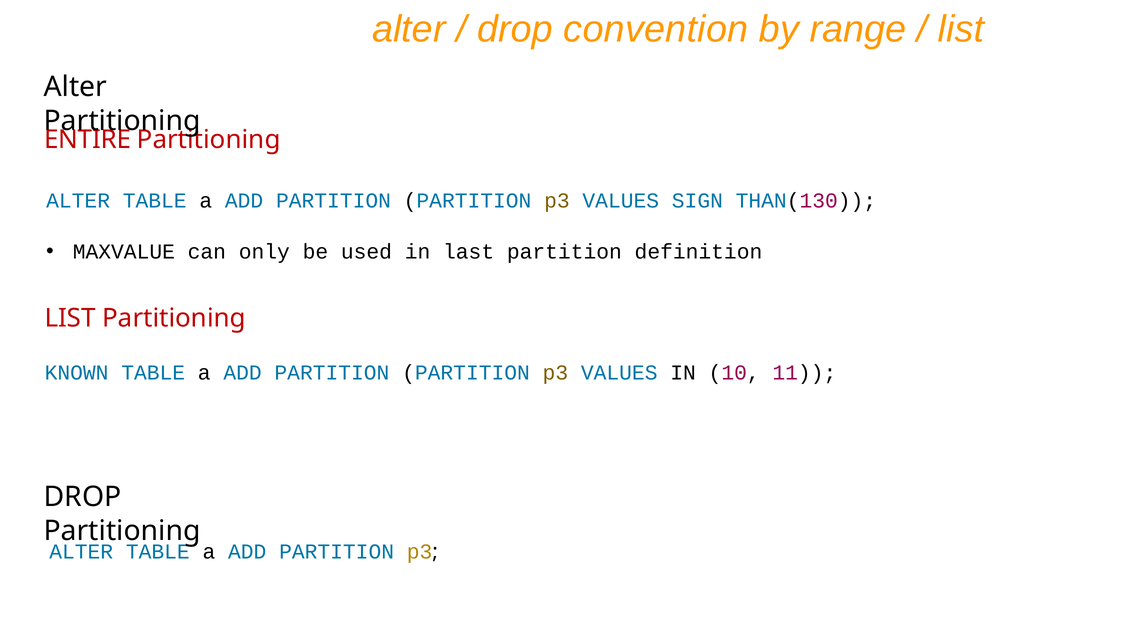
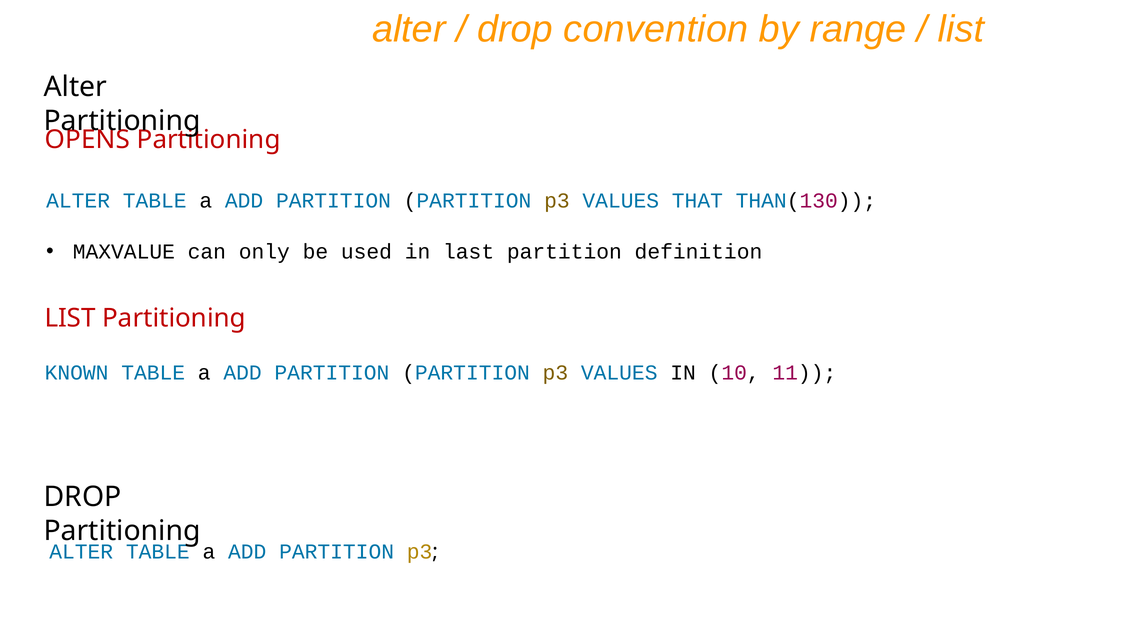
ENTIRE: ENTIRE -> OPENS
SIGN: SIGN -> THAT
